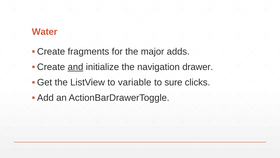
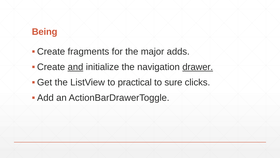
Water: Water -> Being
drawer underline: none -> present
variable: variable -> practical
